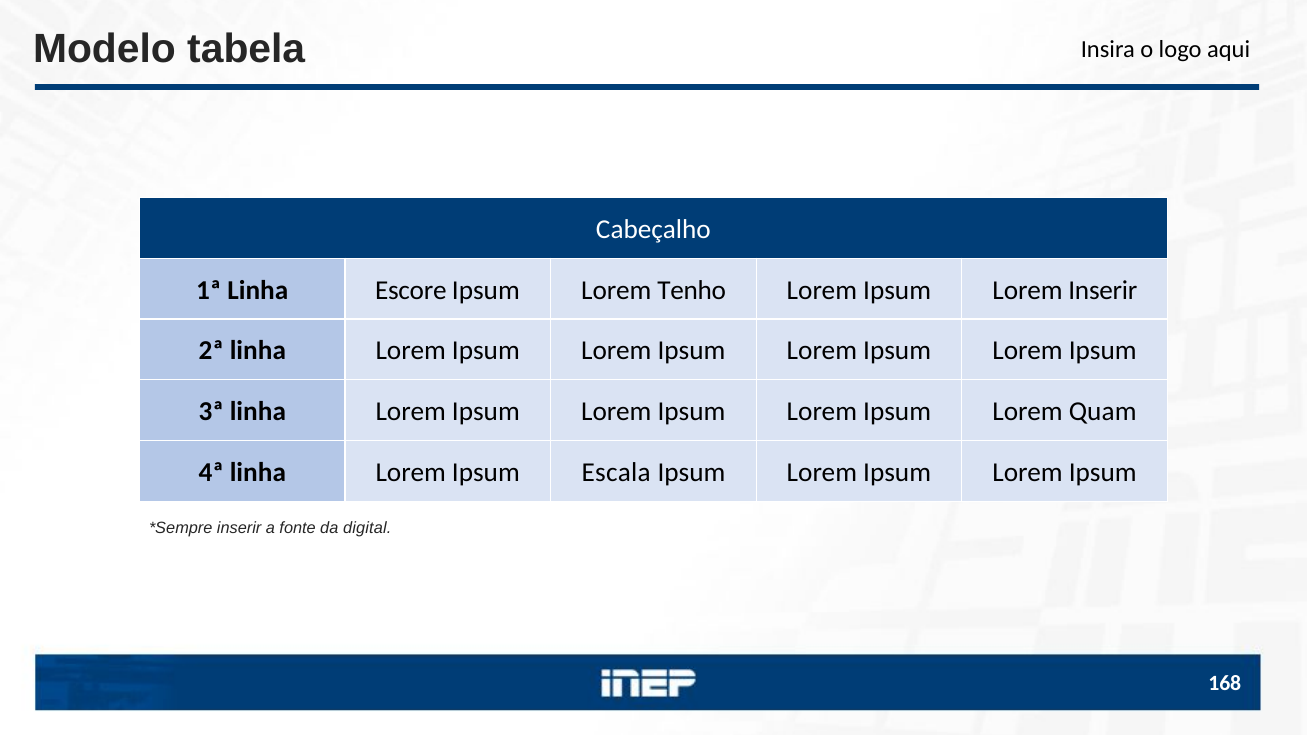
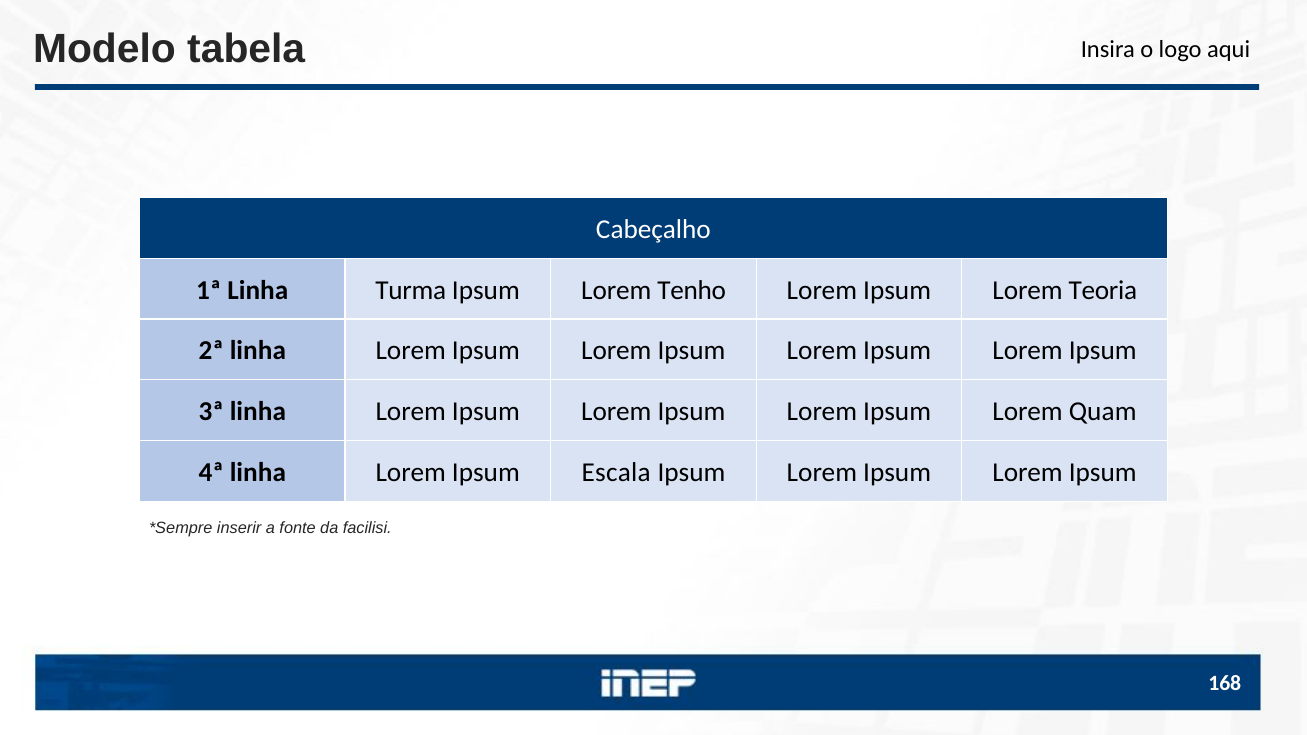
Escore: Escore -> Turma
Lorem Inserir: Inserir -> Teoria
digital: digital -> facilisi
